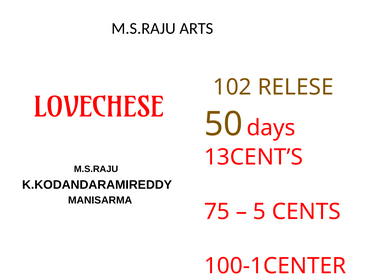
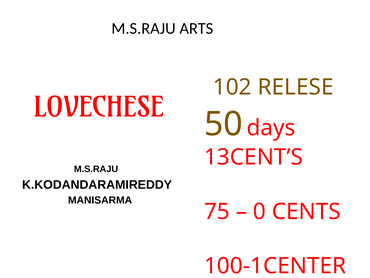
5: 5 -> 0
